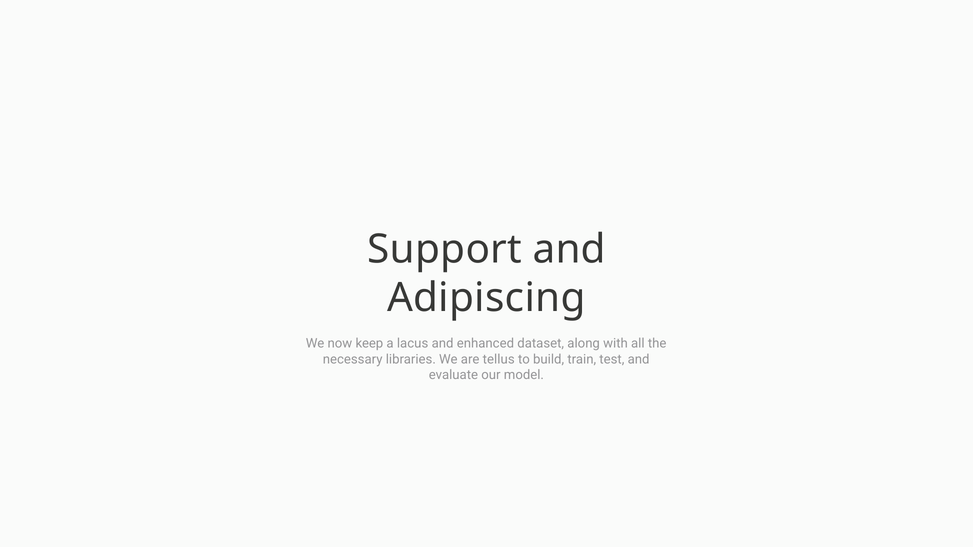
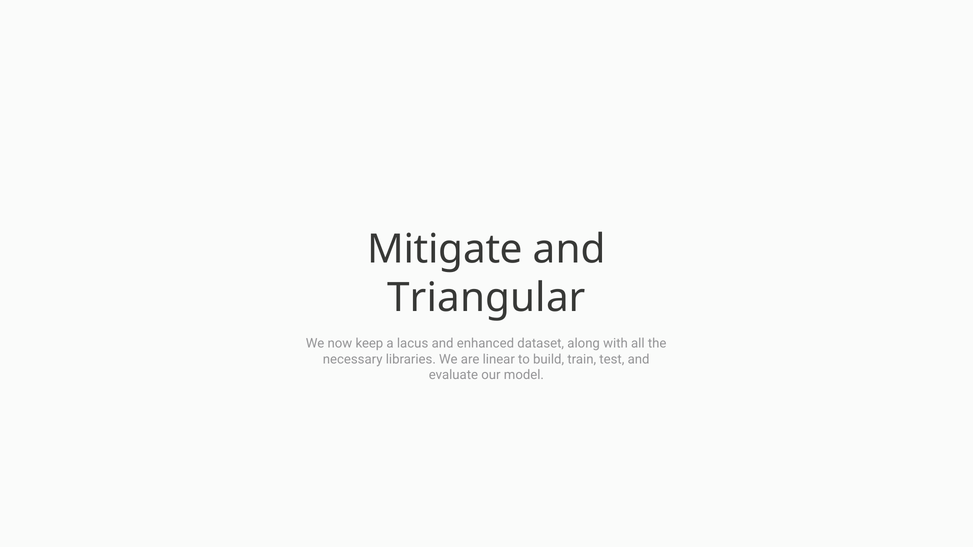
Support: Support -> Mitigate
Adipiscing: Adipiscing -> Triangular
tellus: tellus -> linear
